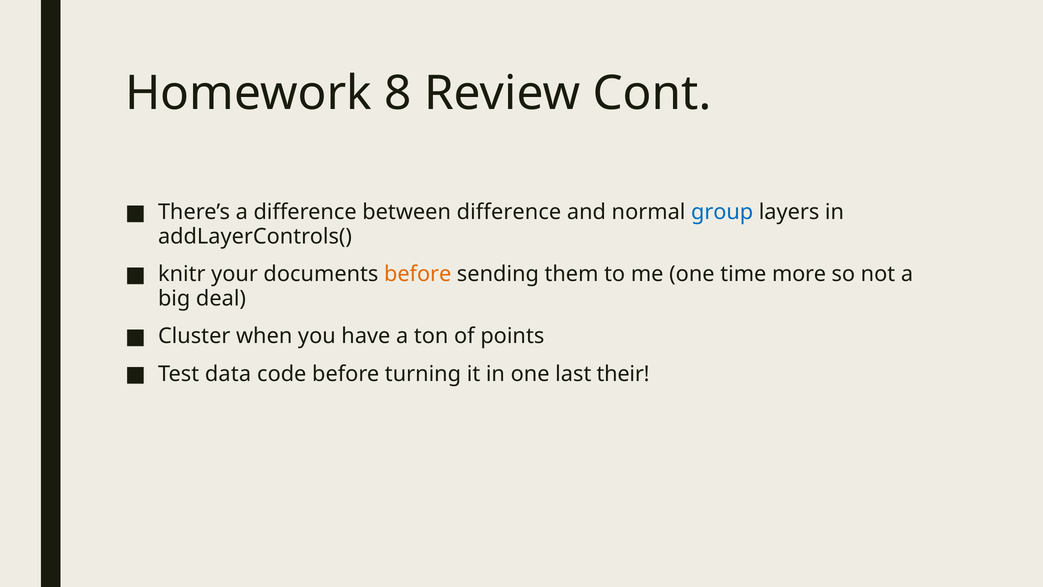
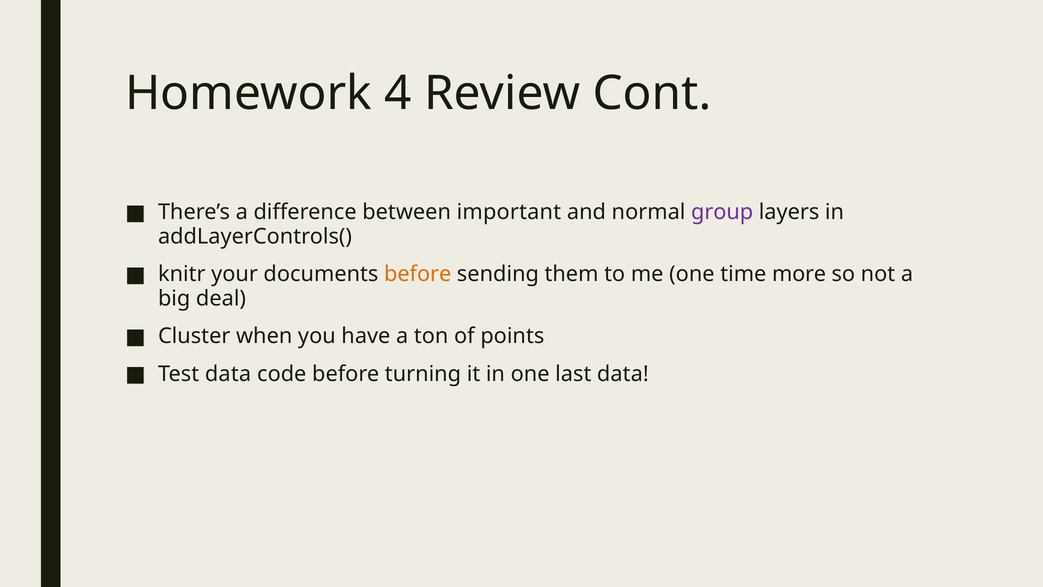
8: 8 -> 4
between difference: difference -> important
group colour: blue -> purple
last their: their -> data
